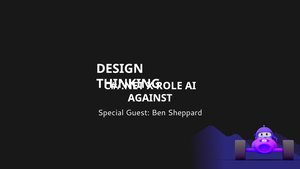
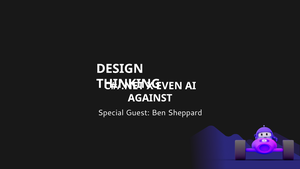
ROLE: ROLE -> EVEN
